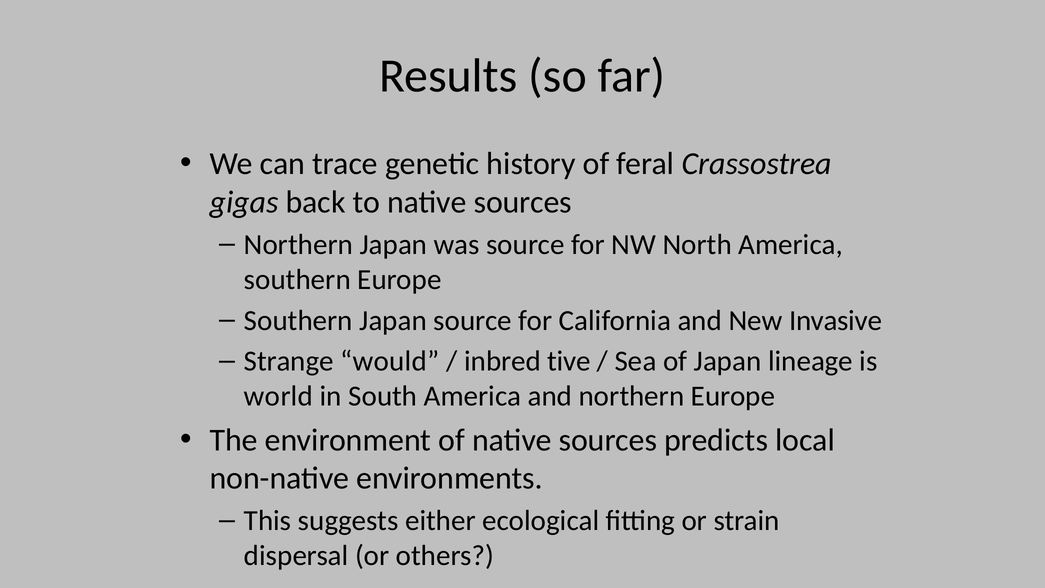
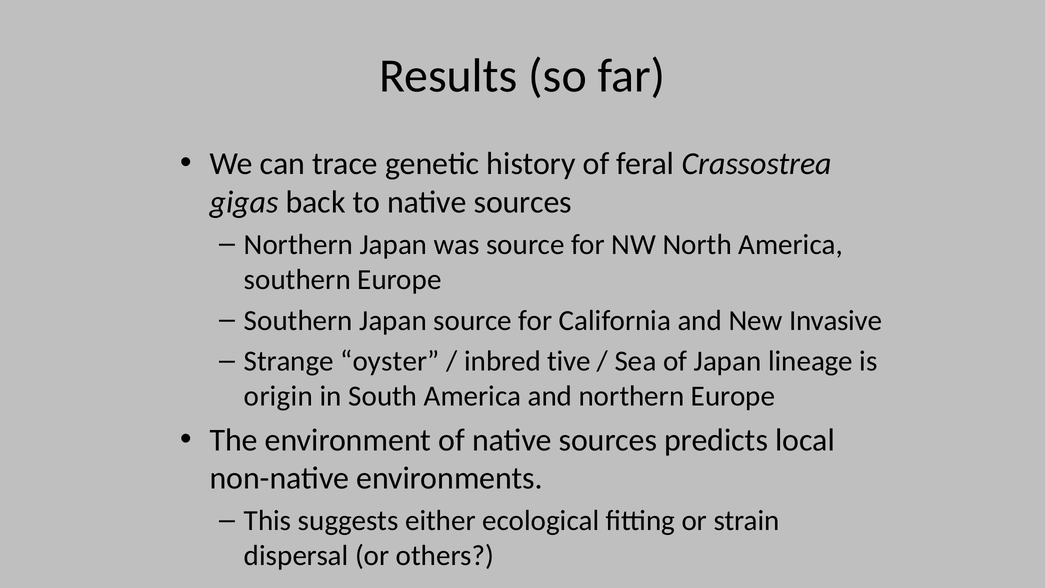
would: would -> oyster
world: world -> origin
